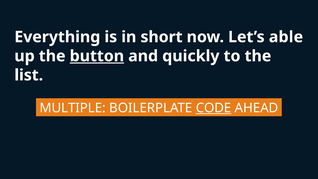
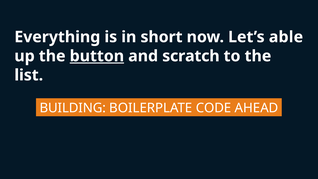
quickly: quickly -> scratch
MULTIPLE: MULTIPLE -> BUILDING
CODE underline: present -> none
